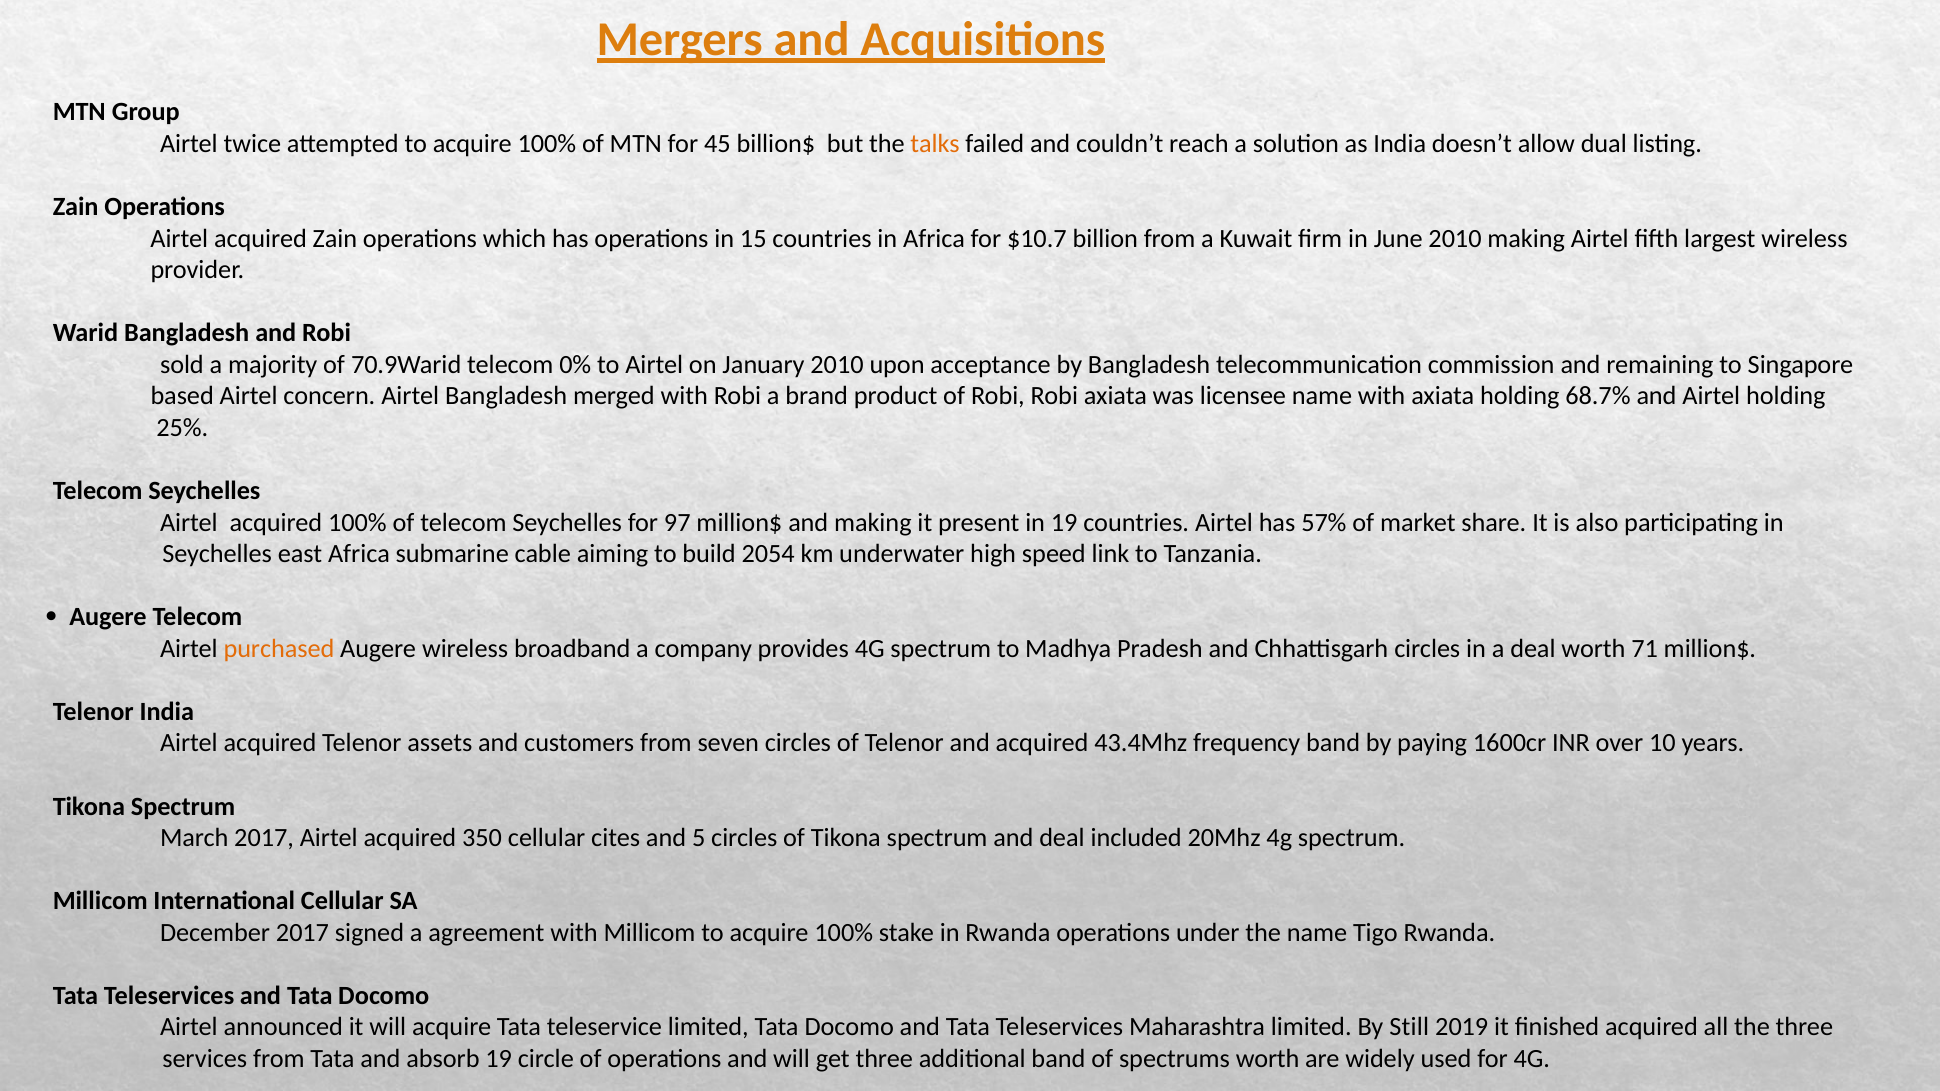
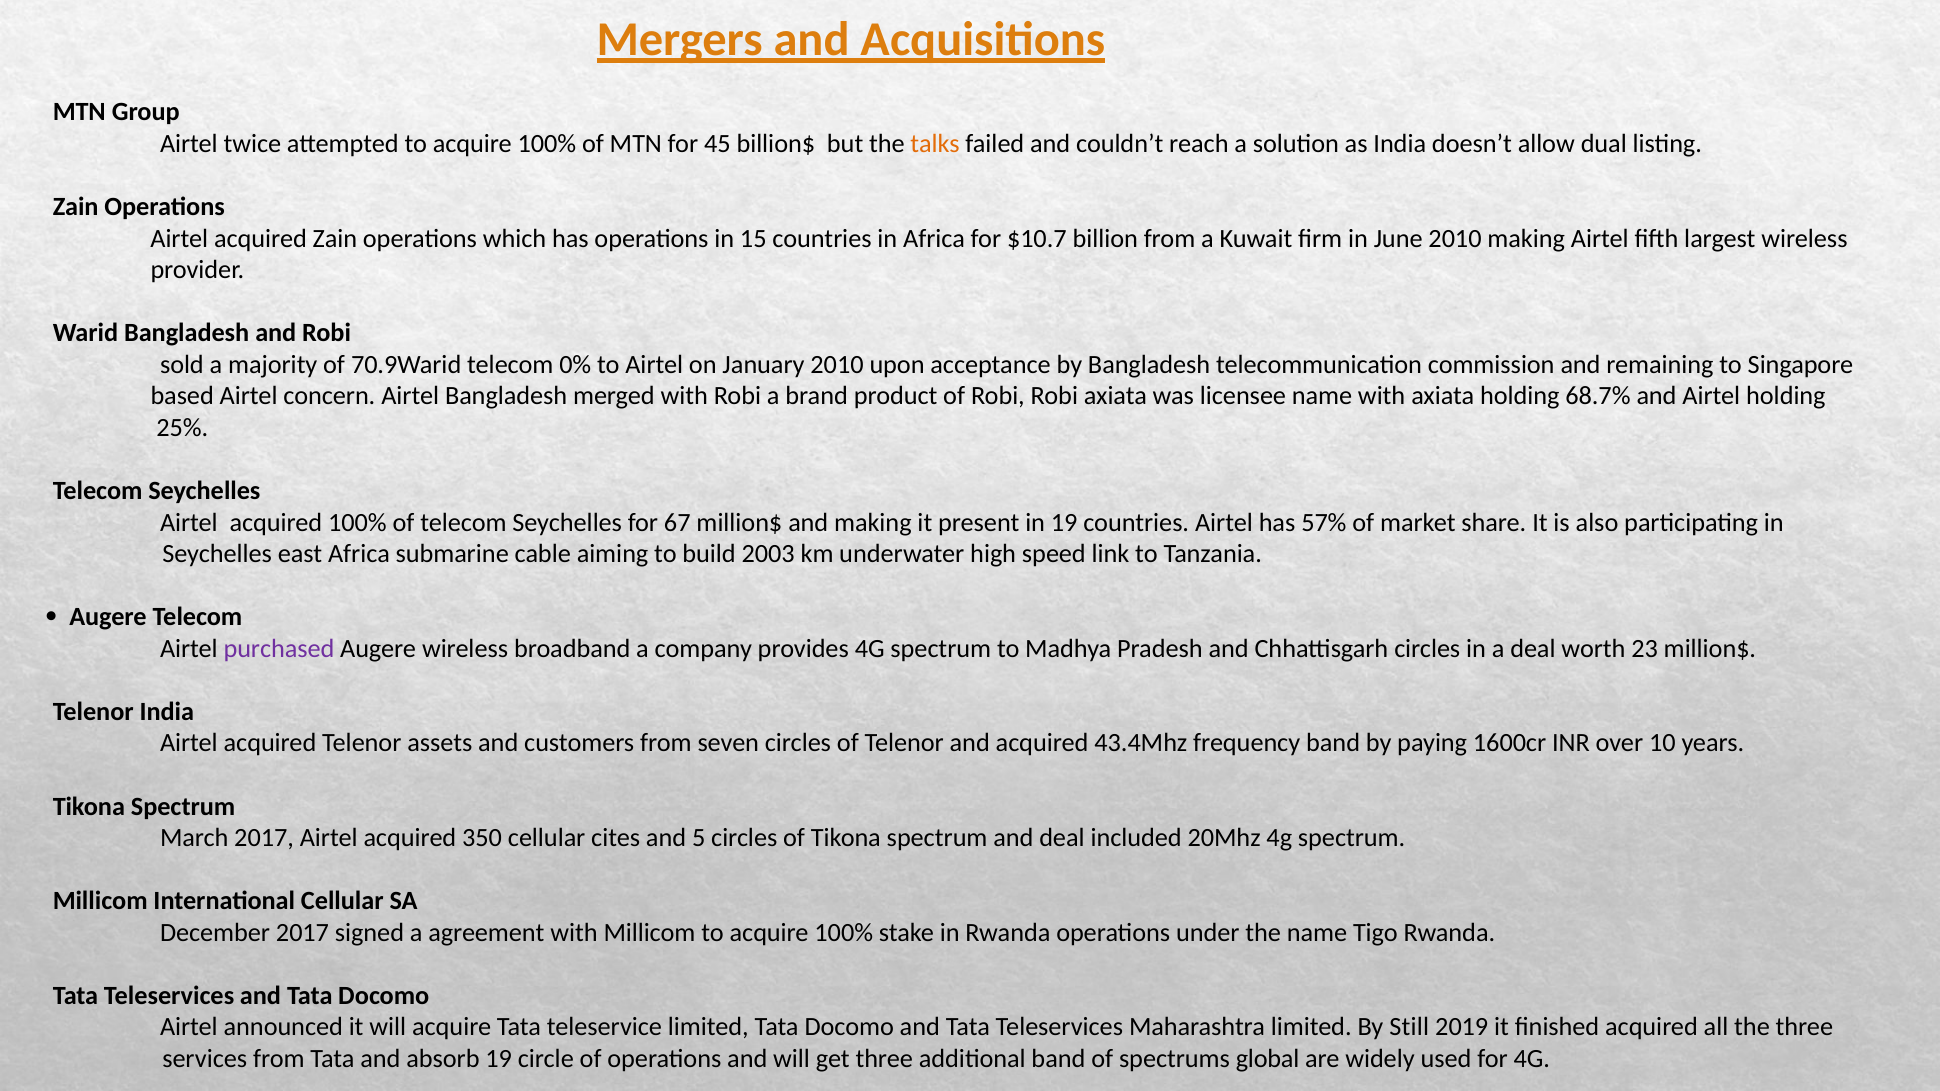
97: 97 -> 67
2054: 2054 -> 2003
purchased colour: orange -> purple
71: 71 -> 23
spectrums worth: worth -> global
